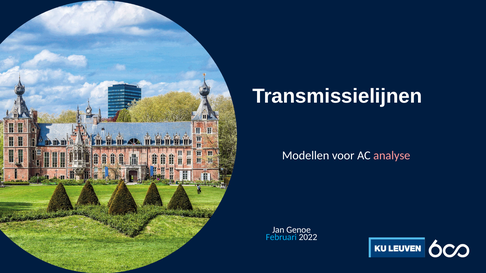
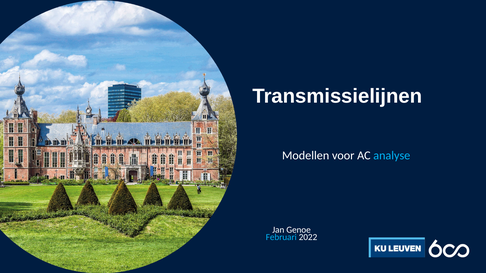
analyse colour: pink -> light blue
